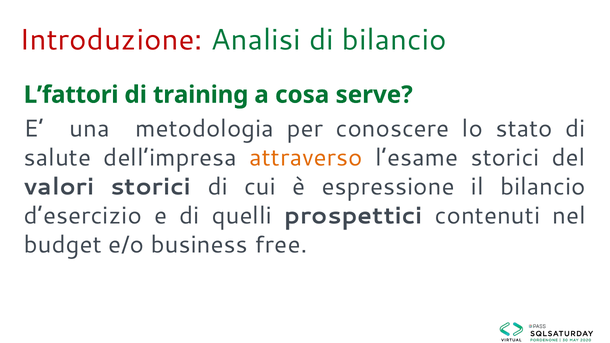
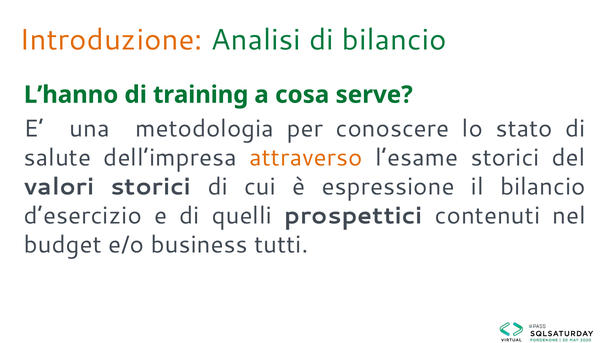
Introduzione colour: red -> orange
L’fattori: L’fattori -> L’hanno
free: free -> tutti
